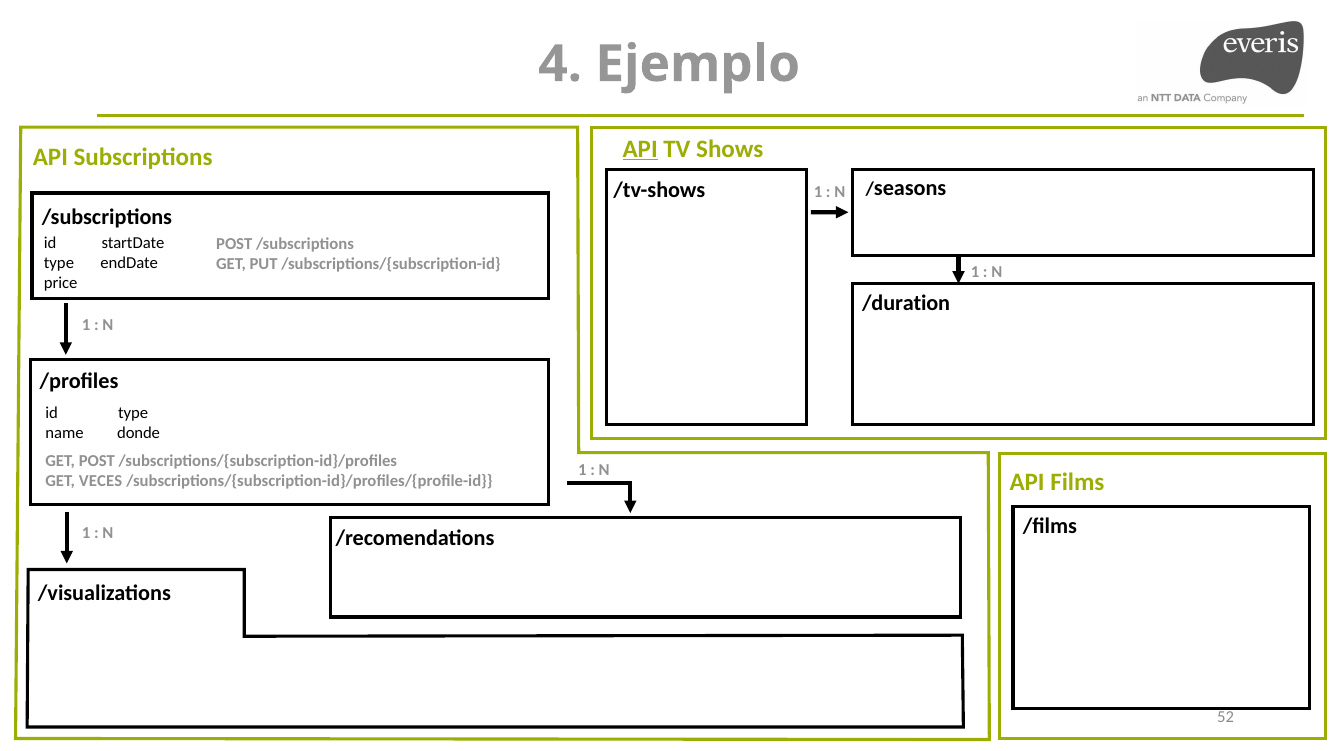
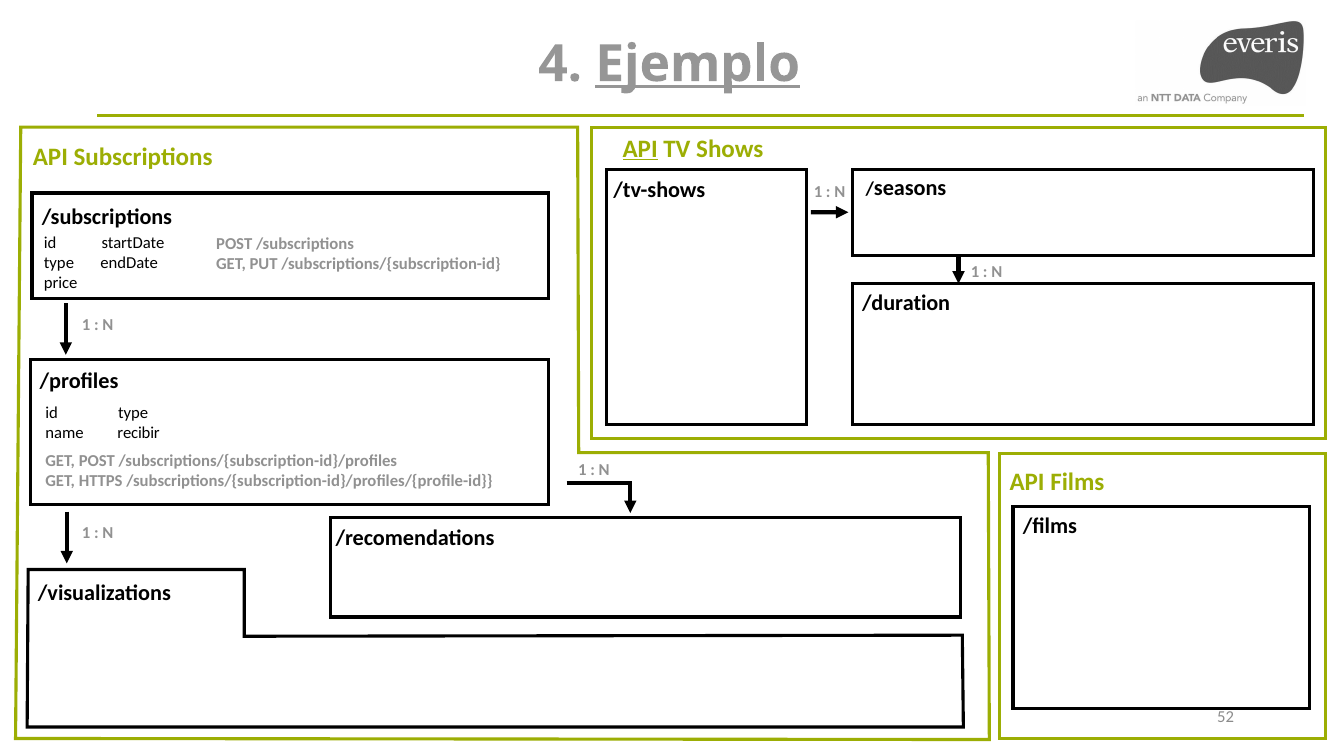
Ejemplo underline: none -> present
donde: donde -> recibir
VECES: VECES -> HTTPS
